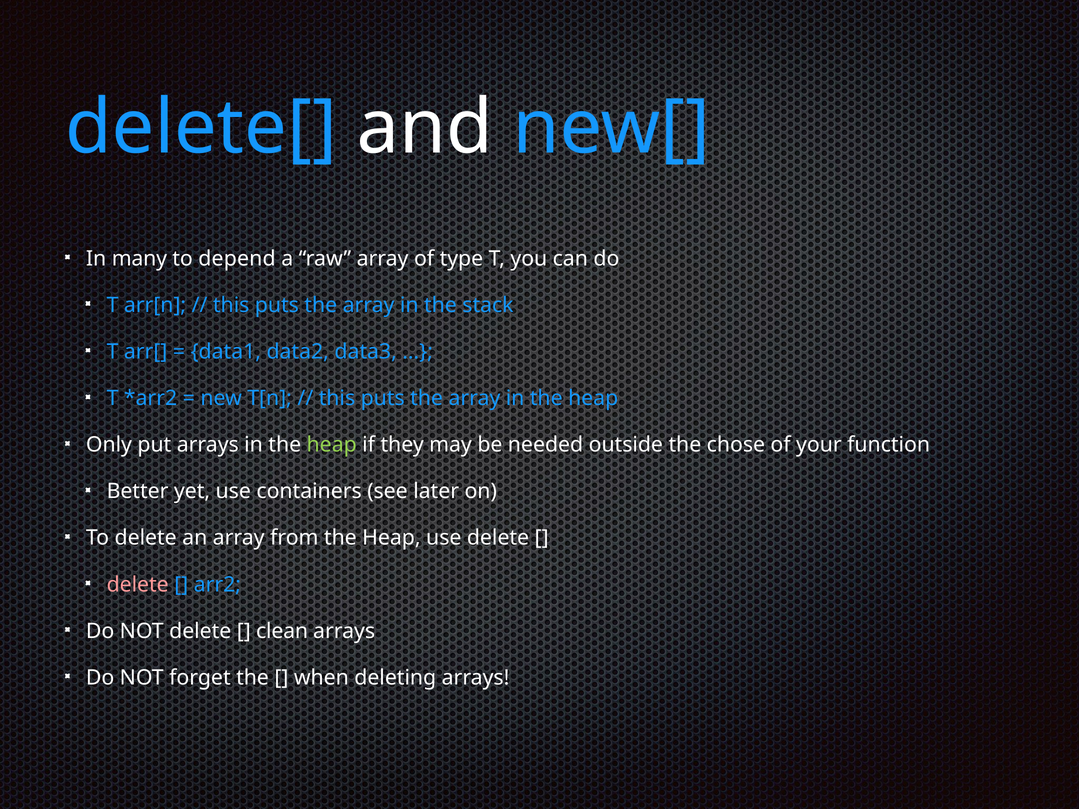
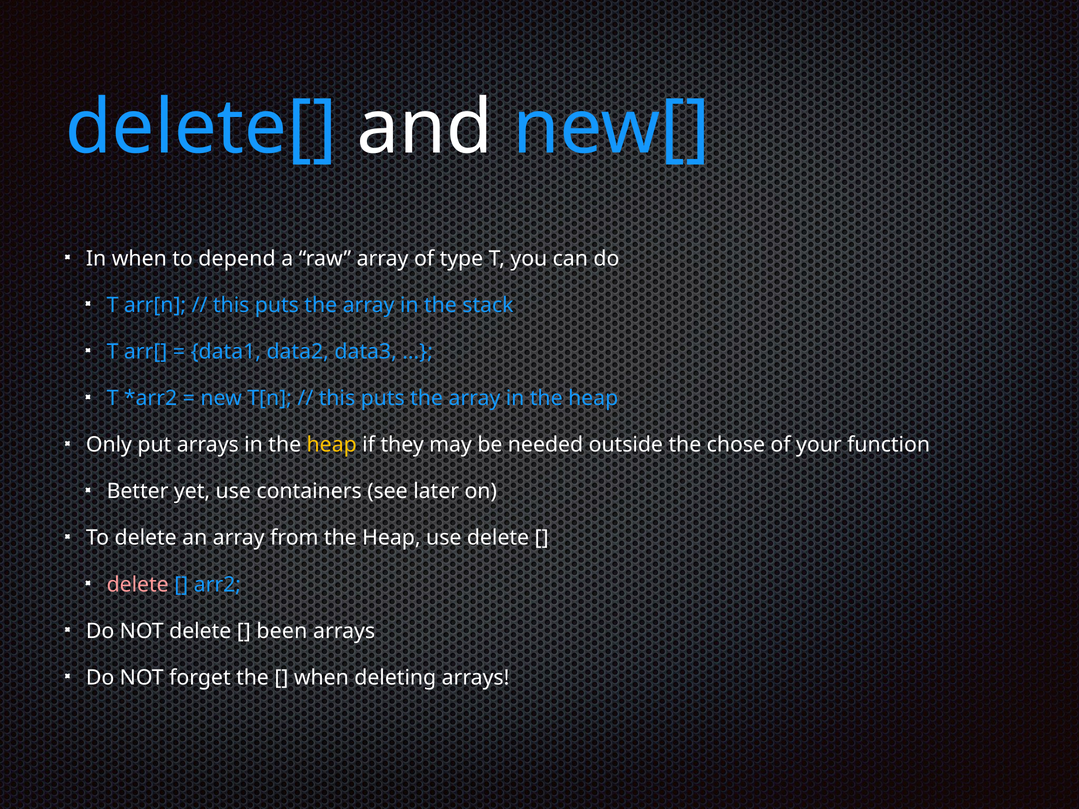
In many: many -> when
heap at (332, 445) colour: light green -> yellow
clean: clean -> been
